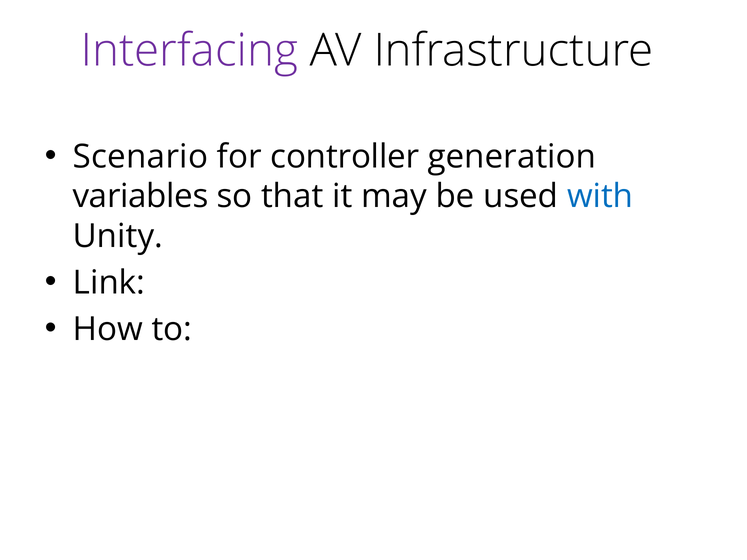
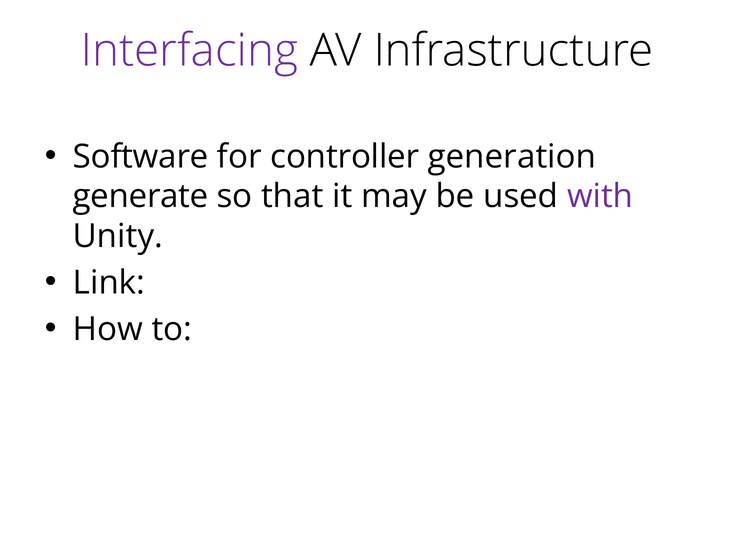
Scenario: Scenario -> Software
variables: variables -> generate
with colour: blue -> purple
